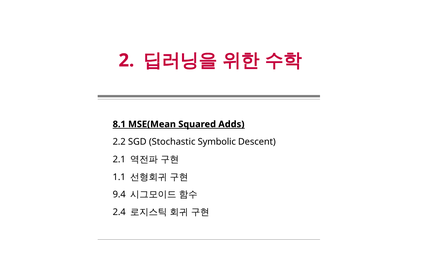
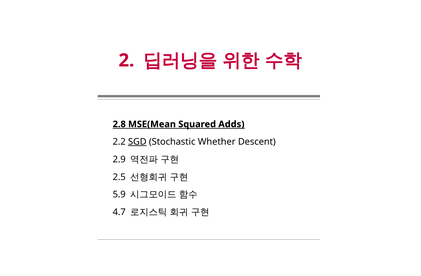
8.1: 8.1 -> 2.8
SGD underline: none -> present
Symbolic: Symbolic -> Whether
2.1: 2.1 -> 2.9
1.1: 1.1 -> 2.5
9.4: 9.4 -> 5.9
2.4: 2.4 -> 4.7
